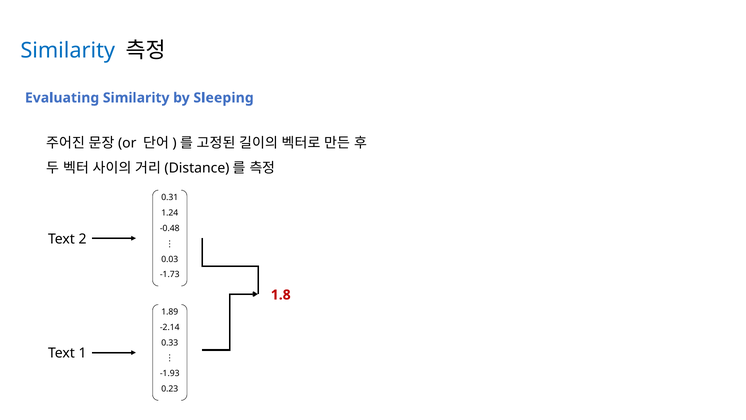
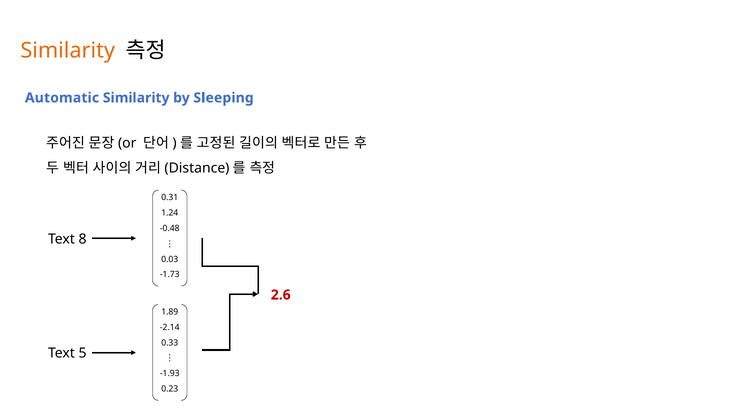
Similarity at (68, 51) colour: blue -> orange
Evaluating: Evaluating -> Automatic
2: 2 -> 8
1.8: 1.8 -> 2.6
1: 1 -> 5
